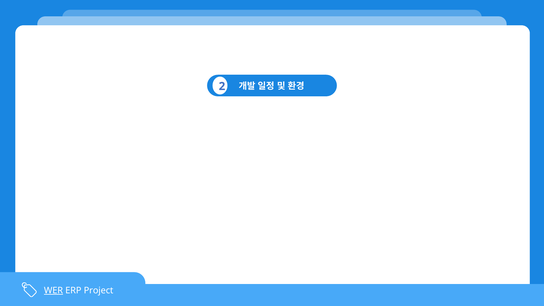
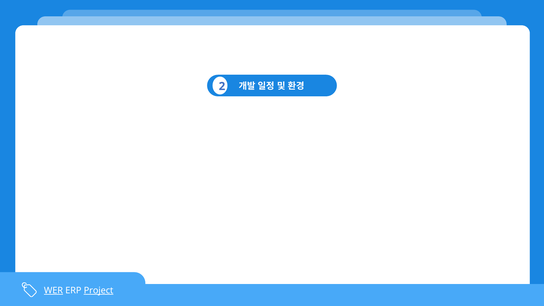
Project underline: none -> present
